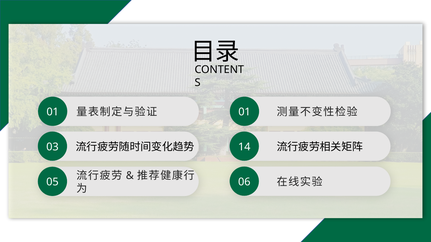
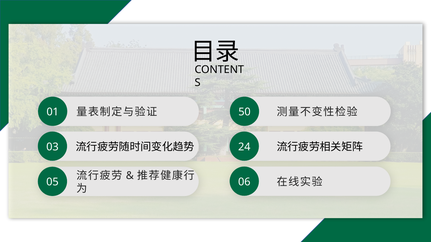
01 at (244, 112): 01 -> 50
14: 14 -> 24
